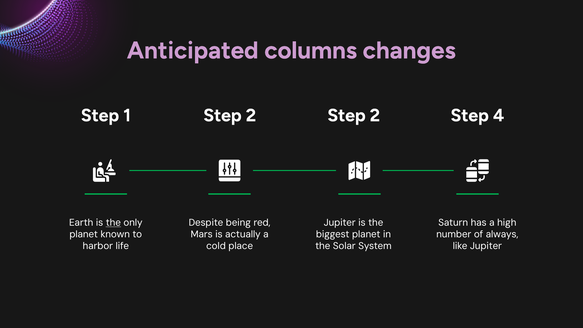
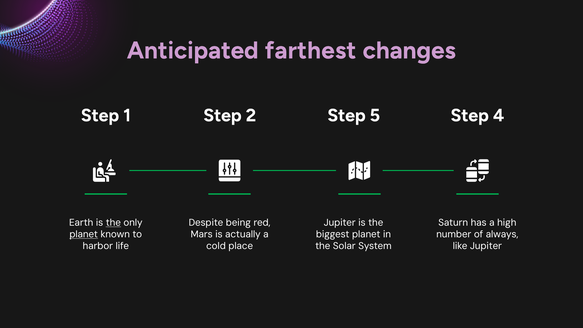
columns: columns -> farthest
2 at (375, 115): 2 -> 5
planet at (84, 234) underline: none -> present
